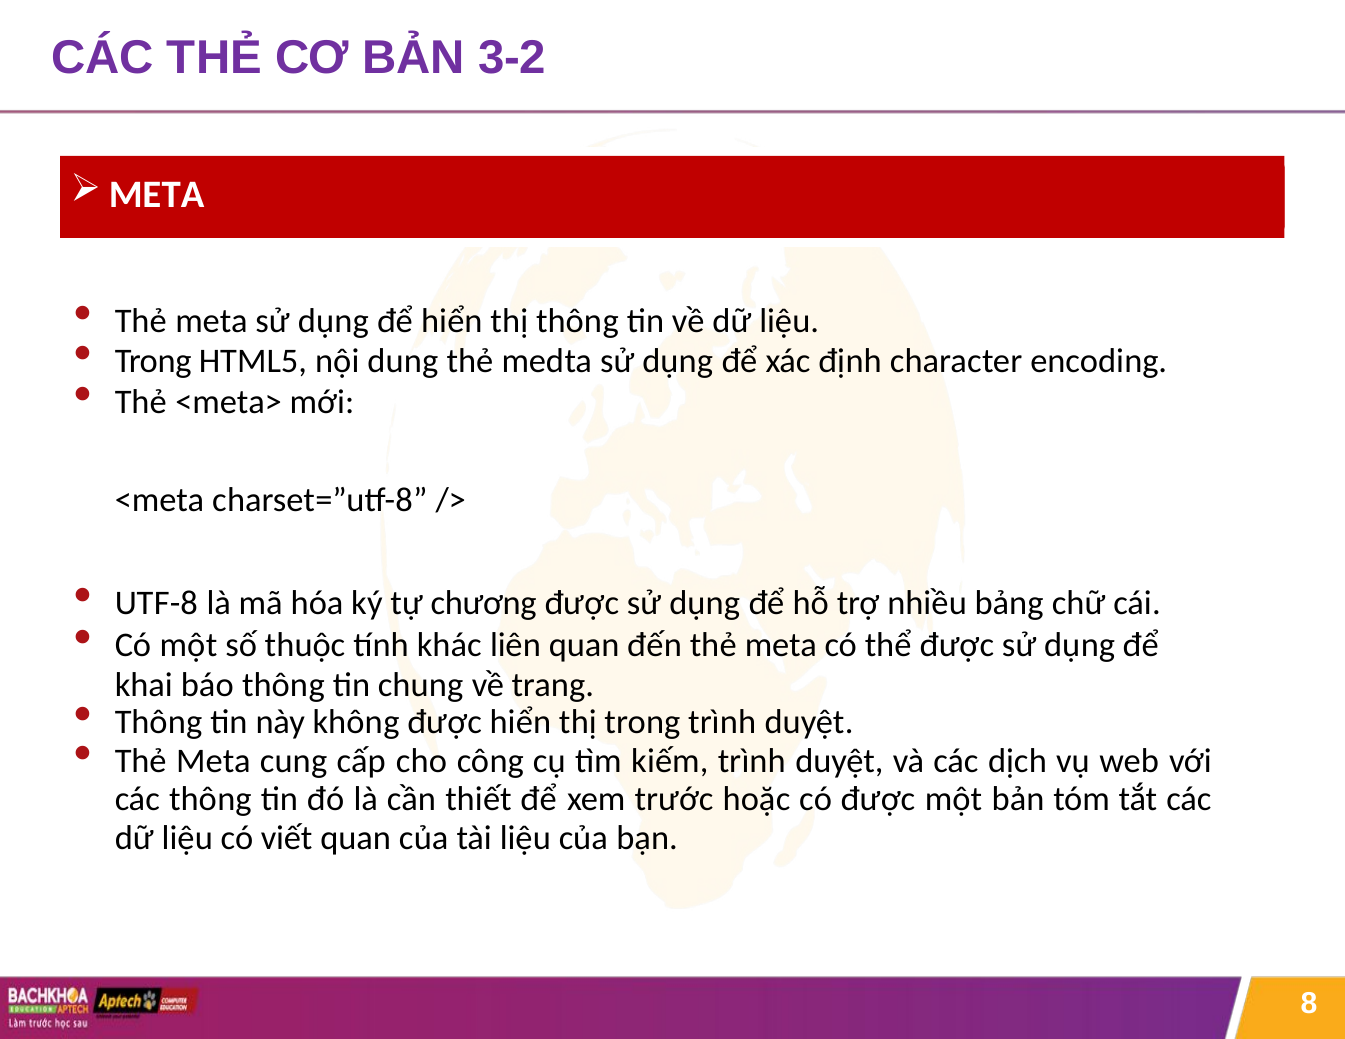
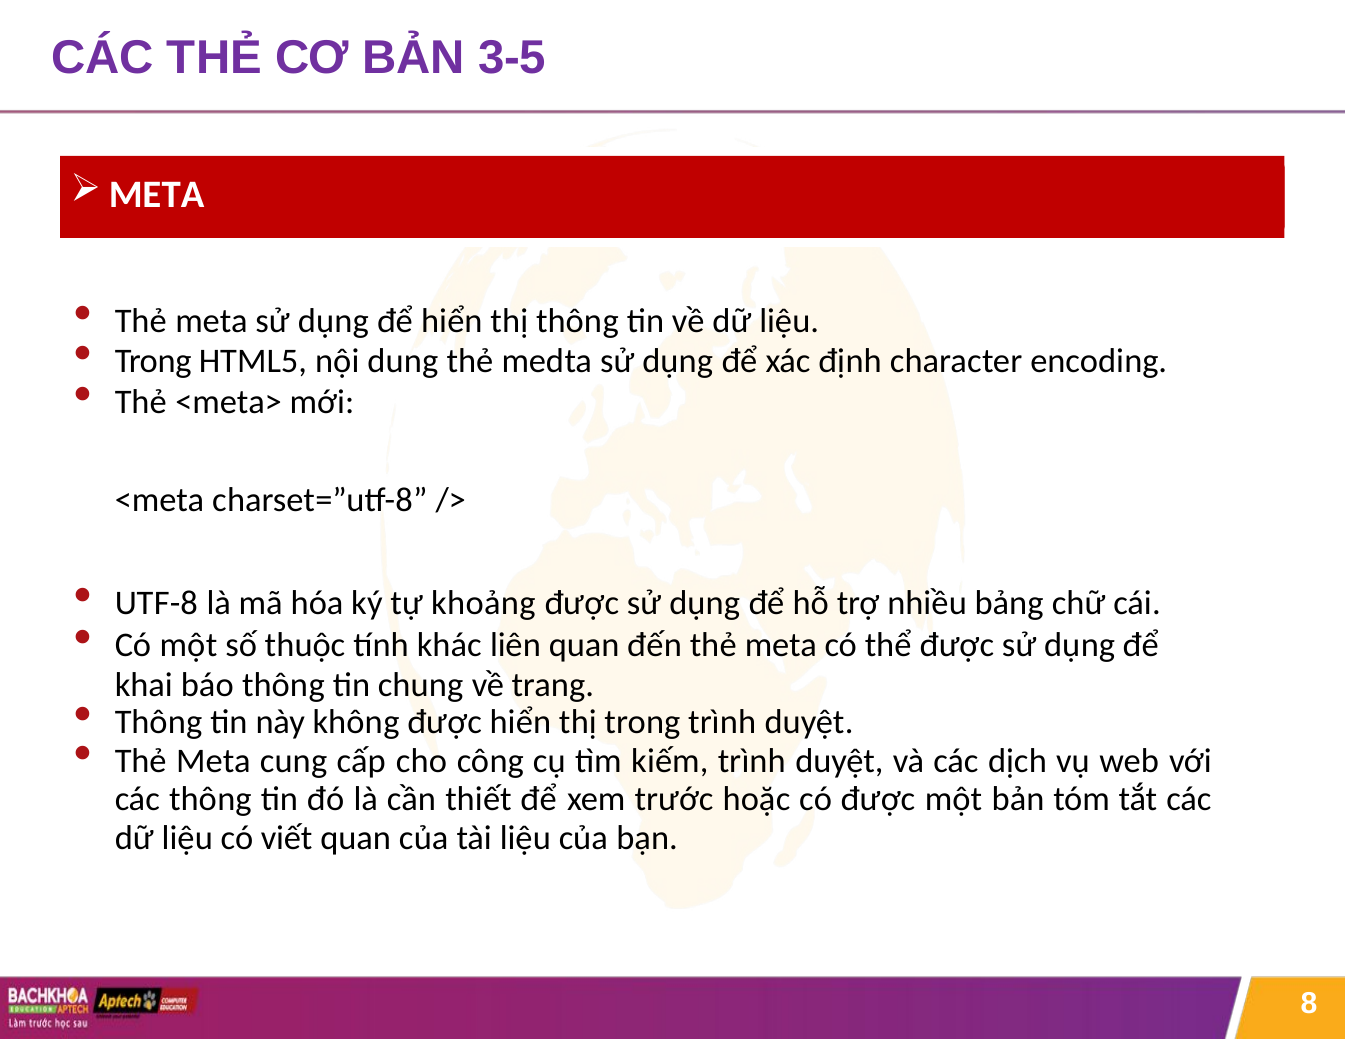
3-2: 3-2 -> 3-5
chương: chương -> khoảng
